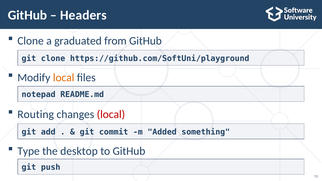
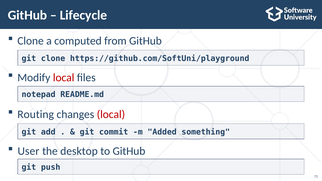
Headers: Headers -> Lifecycle
graduated: graduated -> computed
local at (64, 78) colour: orange -> red
Type: Type -> User
